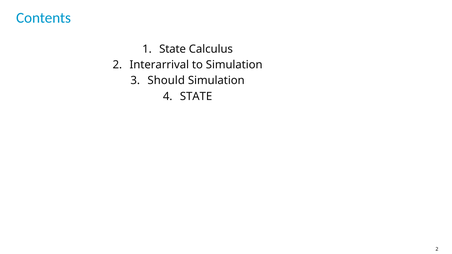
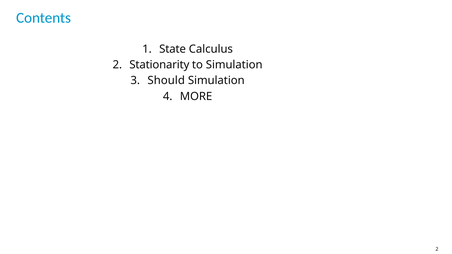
Interarrival: Interarrival -> Stationarity
STATE at (196, 97): STATE -> MORE
